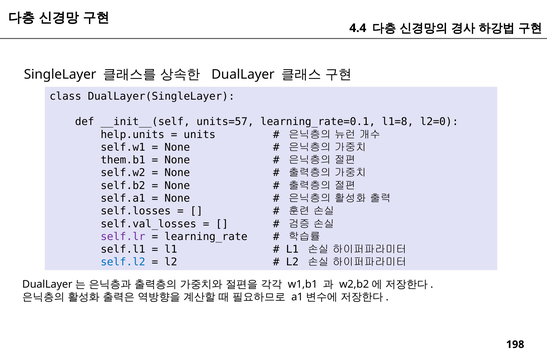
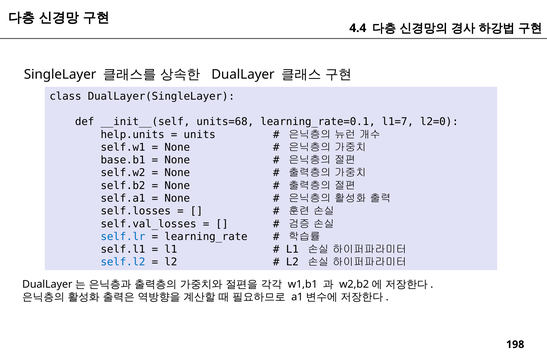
units=57: units=57 -> units=68
l1=8: l1=8 -> l1=7
them.b1: them.b1 -> base.b1
self.lr colour: purple -> blue
